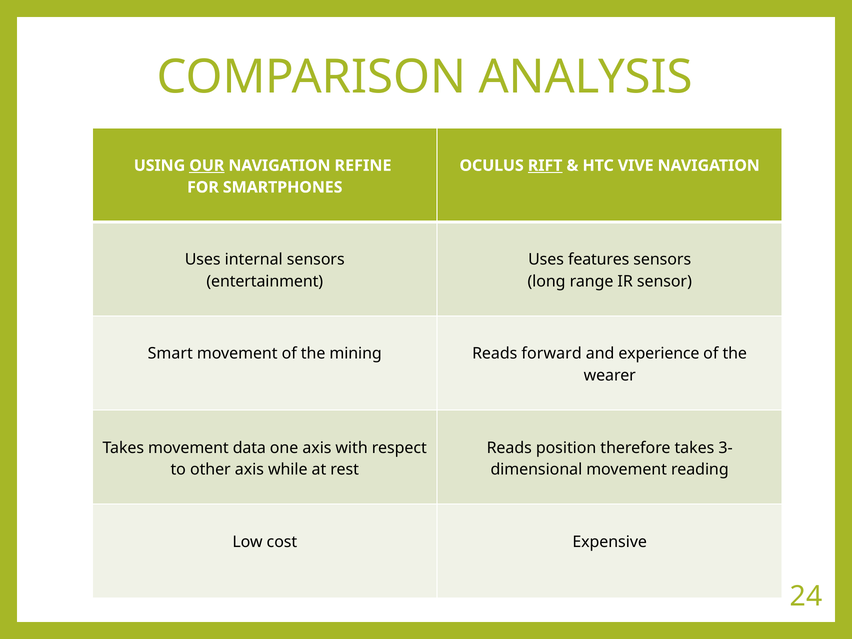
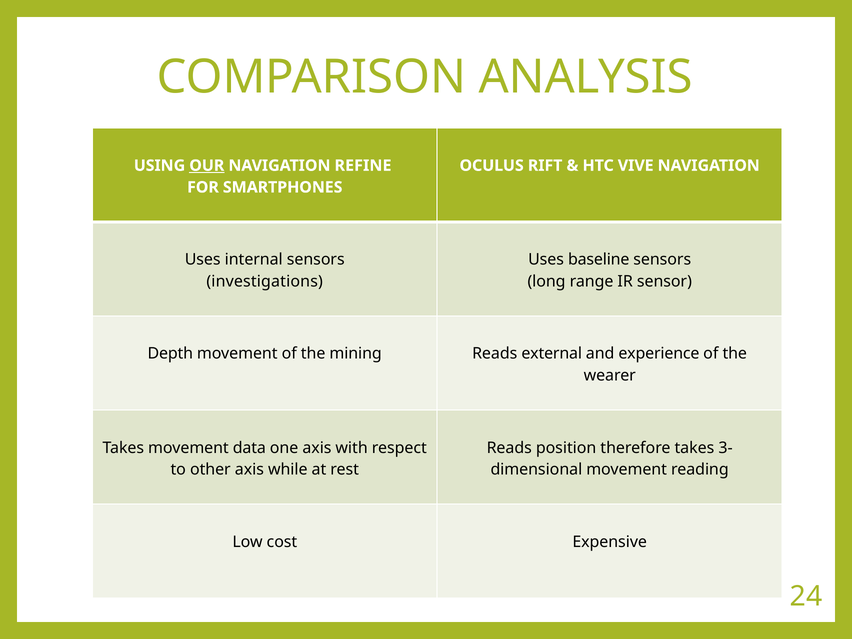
RIFT underline: present -> none
features: features -> baseline
entertainment: entertainment -> investigations
Smart: Smart -> Depth
forward: forward -> external
